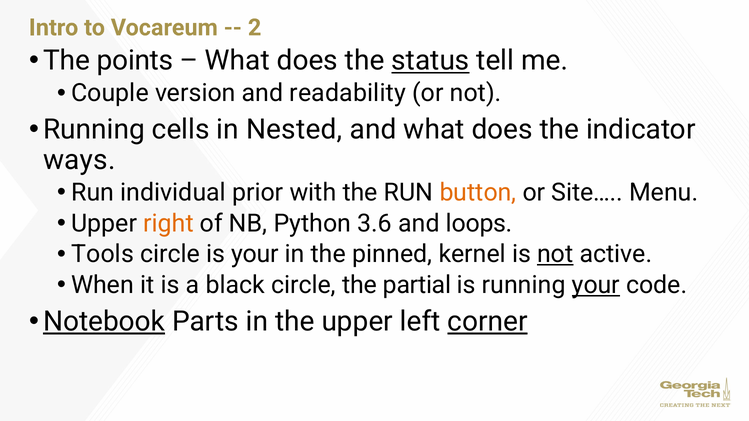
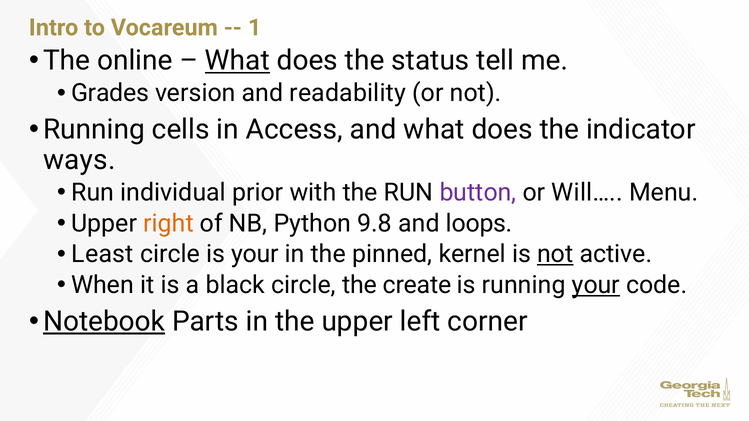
2: 2 -> 1
points: points -> online
What at (237, 61) underline: none -> present
status underline: present -> none
Couple: Couple -> Grades
Nested: Nested -> Access
button colour: orange -> purple
Site…: Site… -> Will…
3.6: 3.6 -> 9.8
Tools: Tools -> Least
partial: partial -> create
corner underline: present -> none
